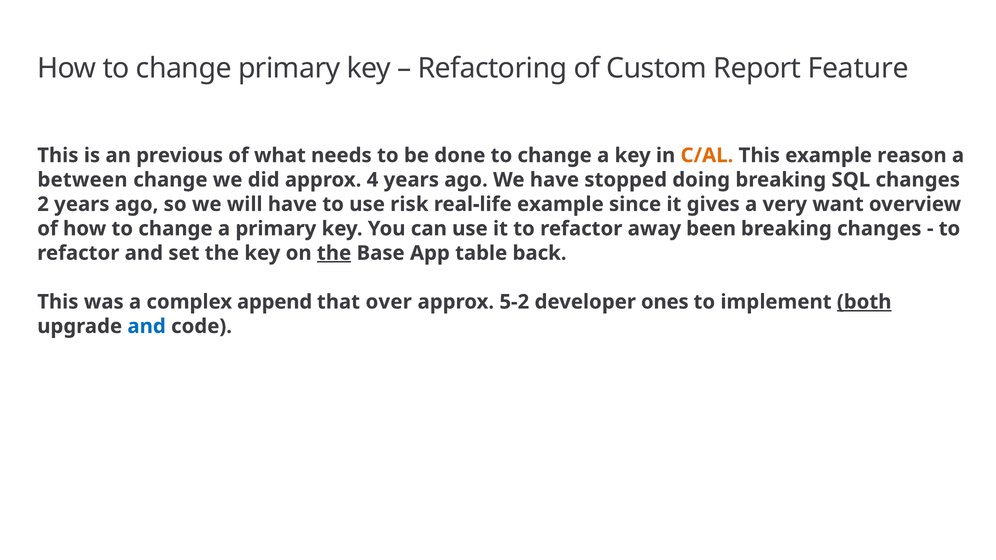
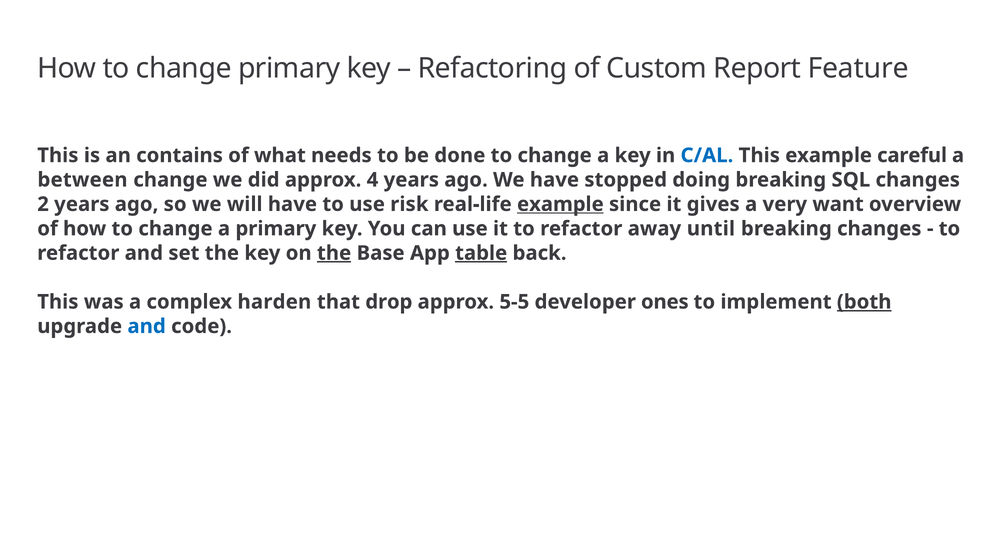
previous: previous -> contains
C/AL colour: orange -> blue
reason: reason -> careful
example at (560, 204) underline: none -> present
been: been -> until
table underline: none -> present
append: append -> harden
over: over -> drop
5-2: 5-2 -> 5-5
